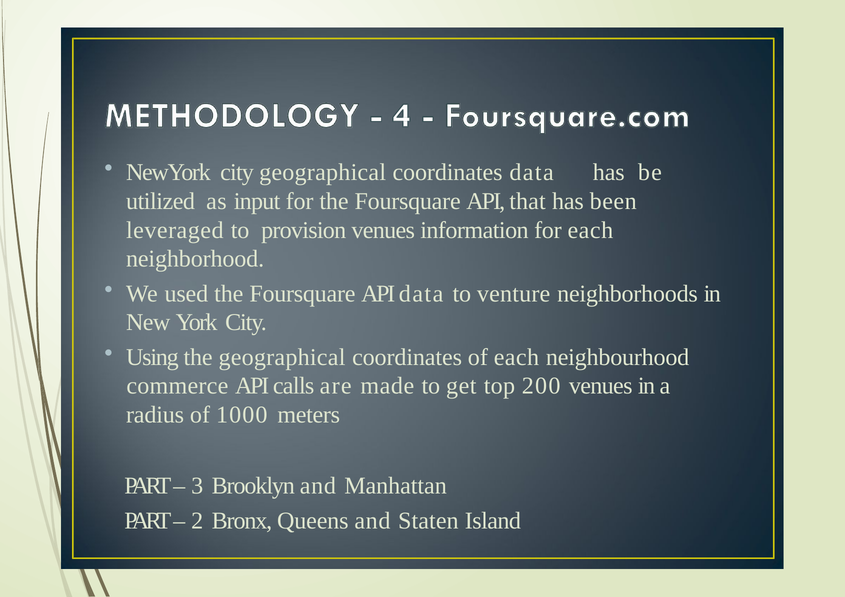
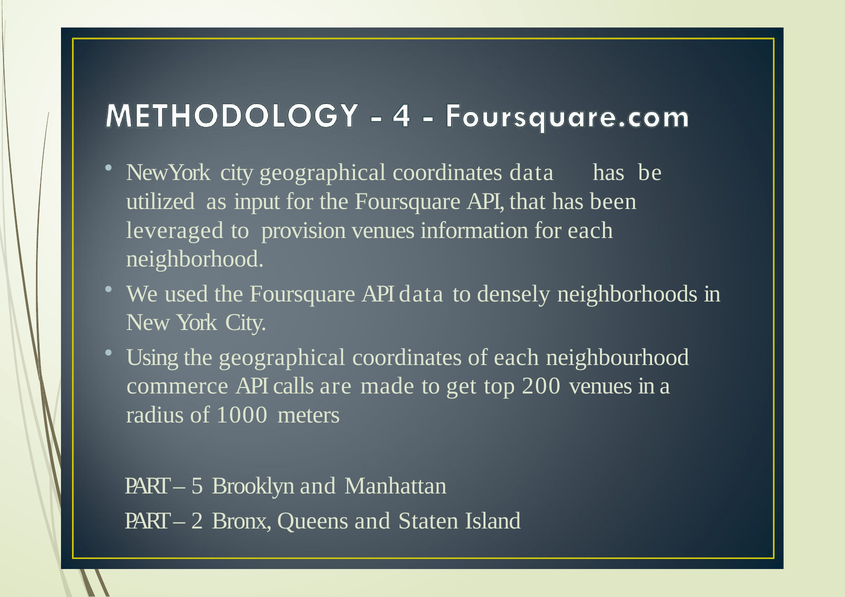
venture: venture -> densely
3: 3 -> 5
